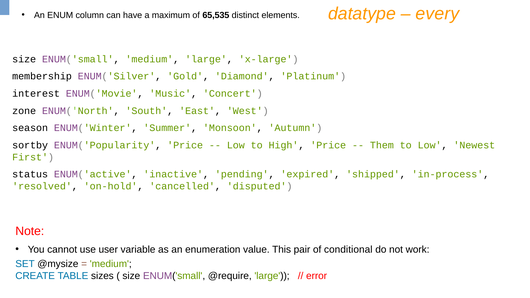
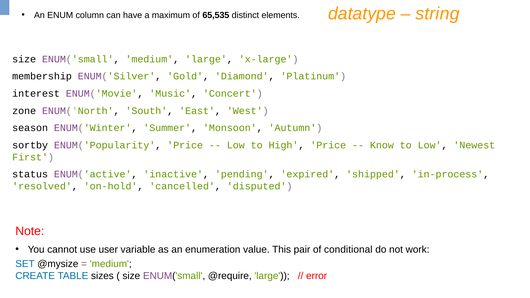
every: every -> string
Them: Them -> Know
